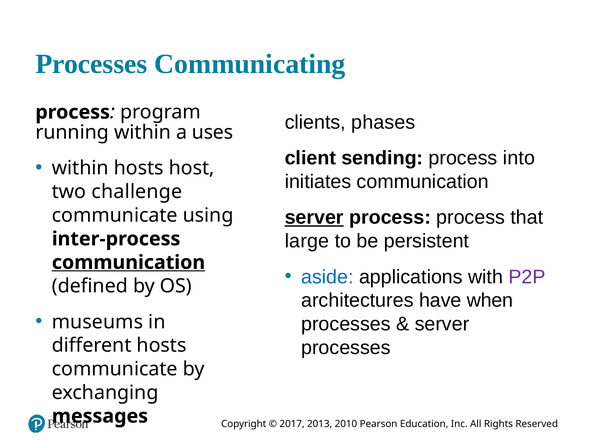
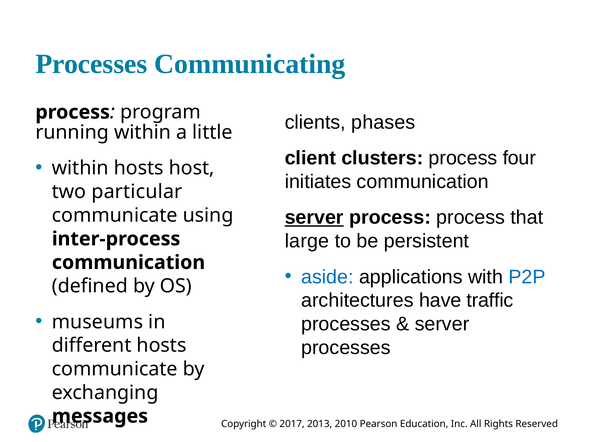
uses: uses -> little
sending: sending -> clusters
into: into -> four
challenge: challenge -> particular
communication at (128, 262) underline: present -> none
P2P colour: purple -> blue
when: when -> traffic
